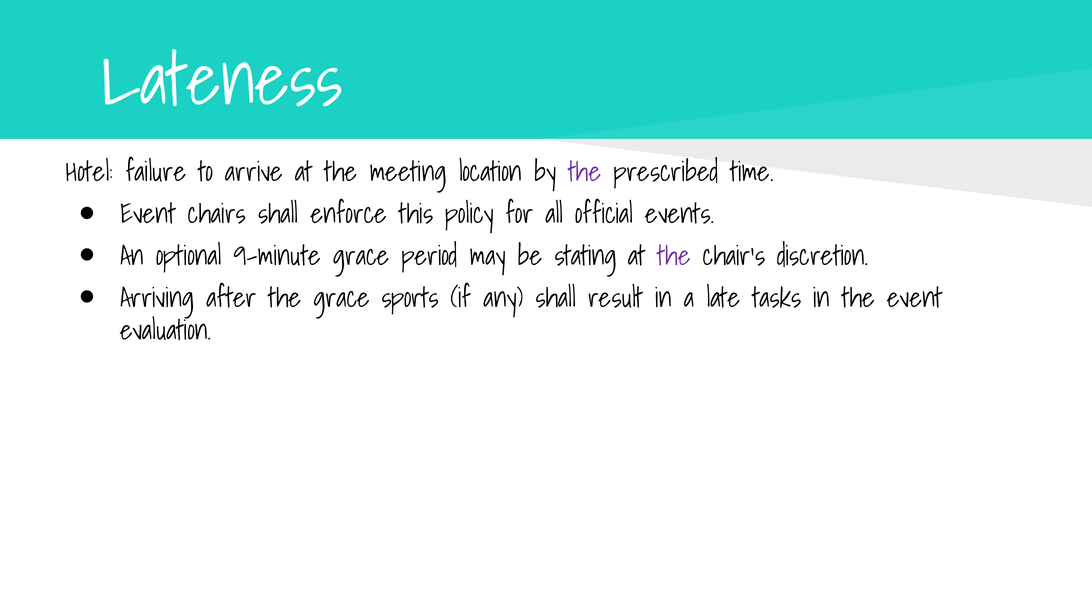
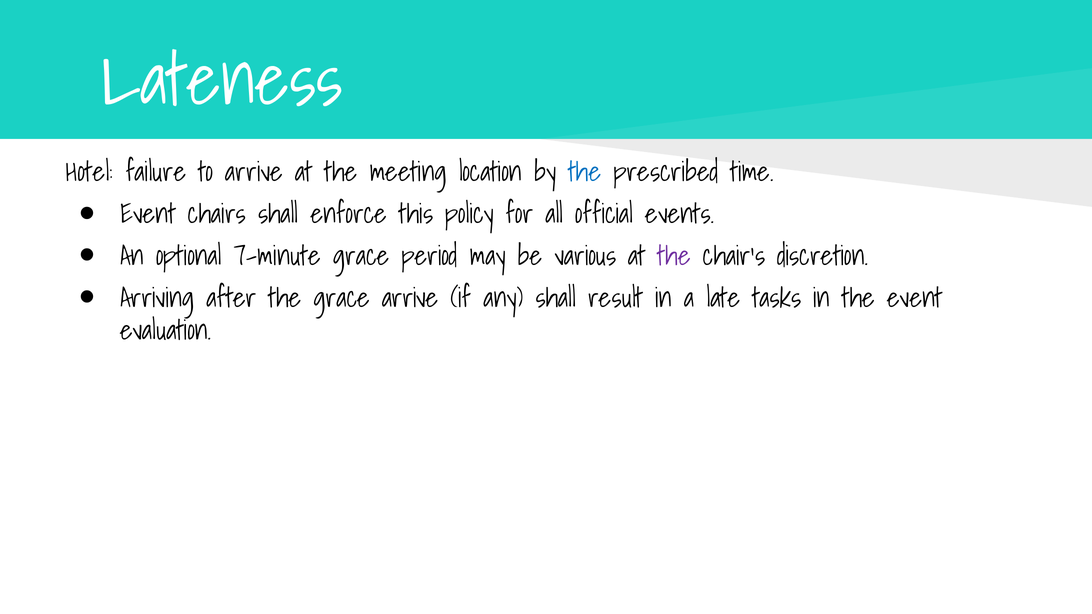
the at (585, 173) colour: purple -> blue
9-minute: 9-minute -> 7-minute
stating: stating -> various
grace sports: sports -> arrive
